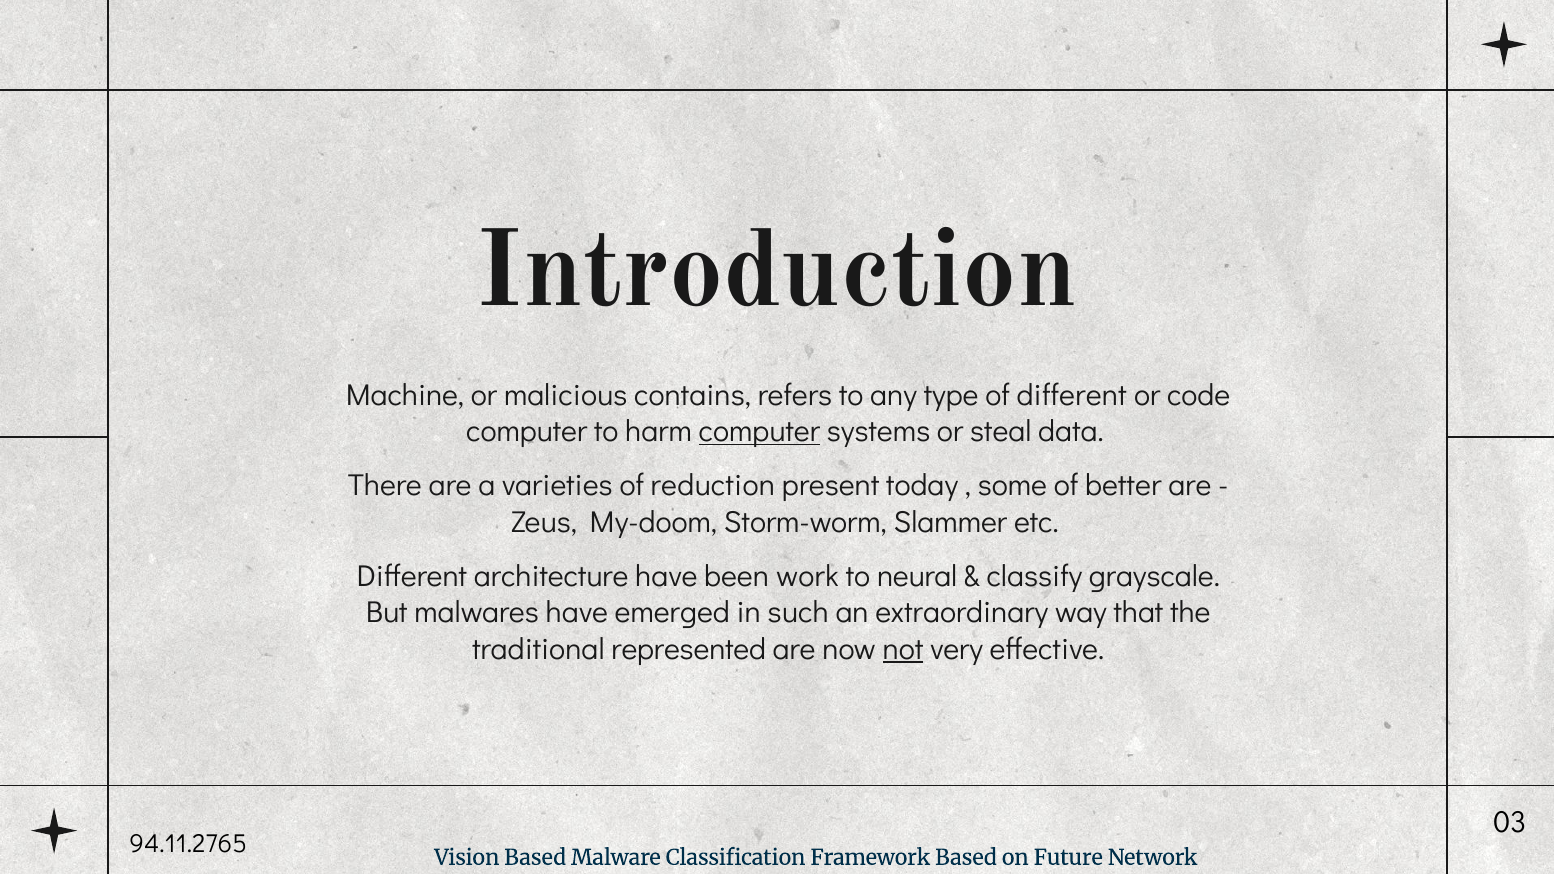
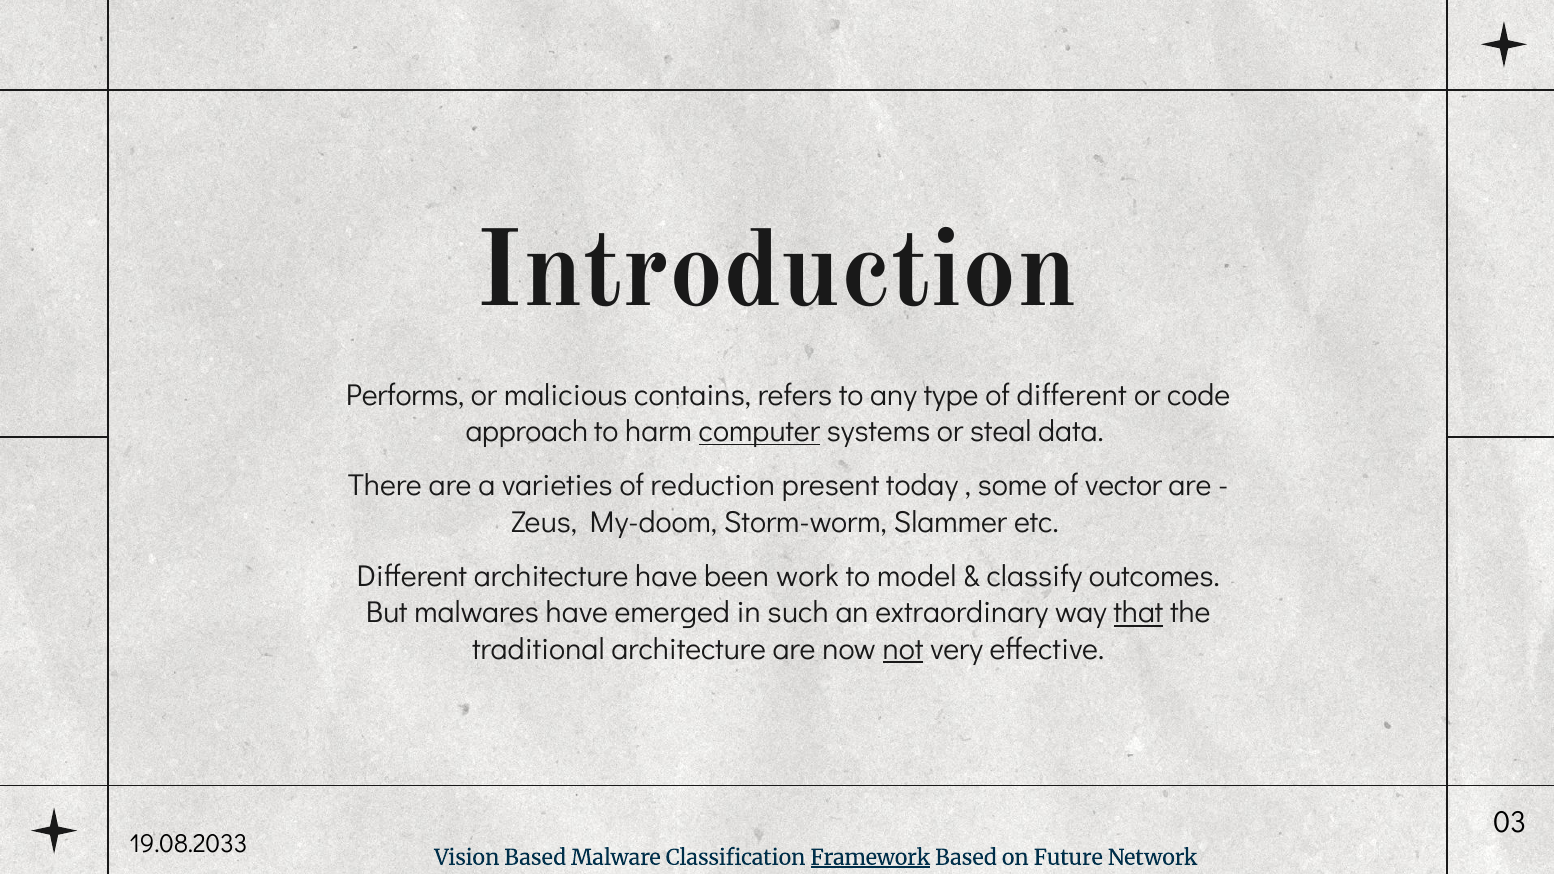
Machine: Machine -> Performs
computer at (527, 432): computer -> approach
better: better -> vector
neural: neural -> model
grayscale: grayscale -> outcomes
that underline: none -> present
traditional represented: represented -> architecture
94.11.2765: 94.11.2765 -> 19.08.2033
Framework underline: none -> present
